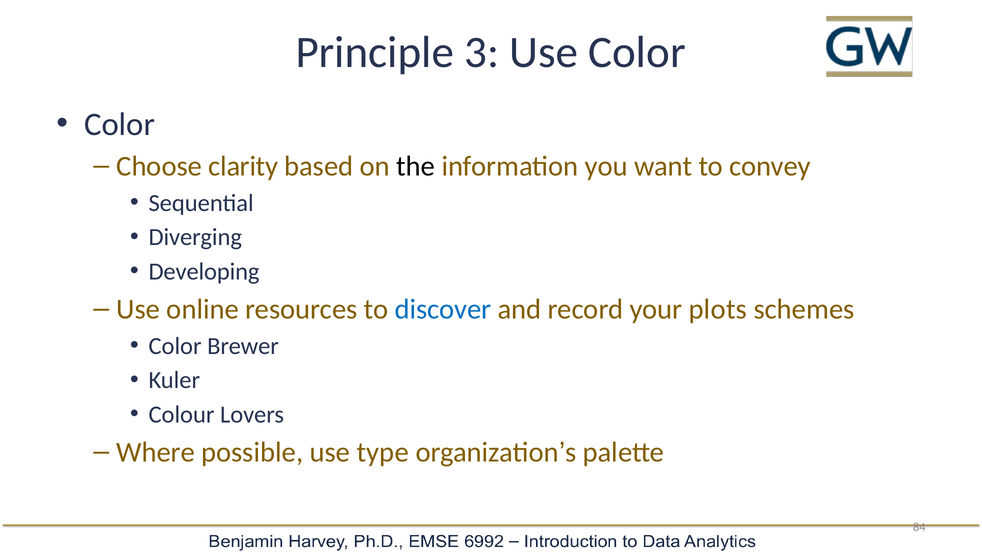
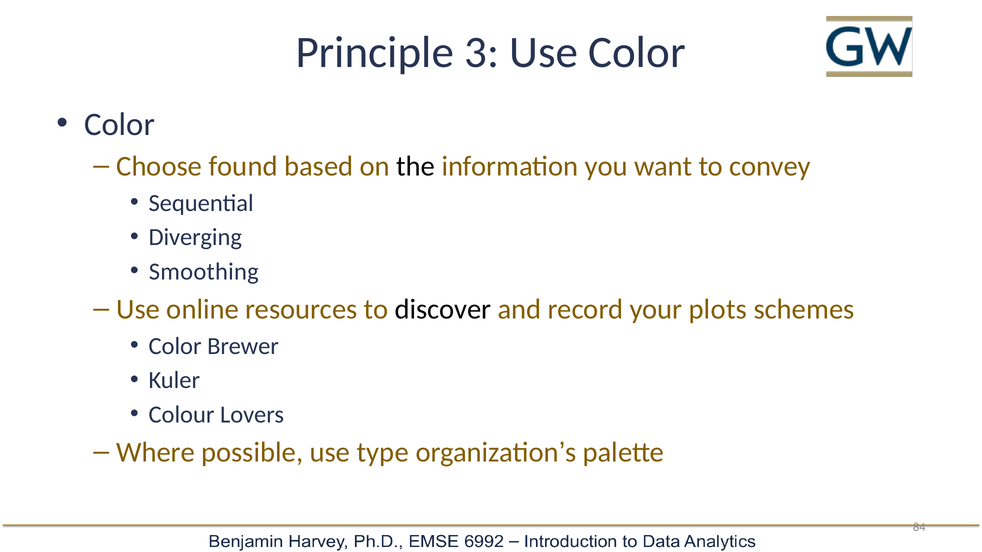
clarity: clarity -> found
Developing: Developing -> Smoothing
discover colour: blue -> black
